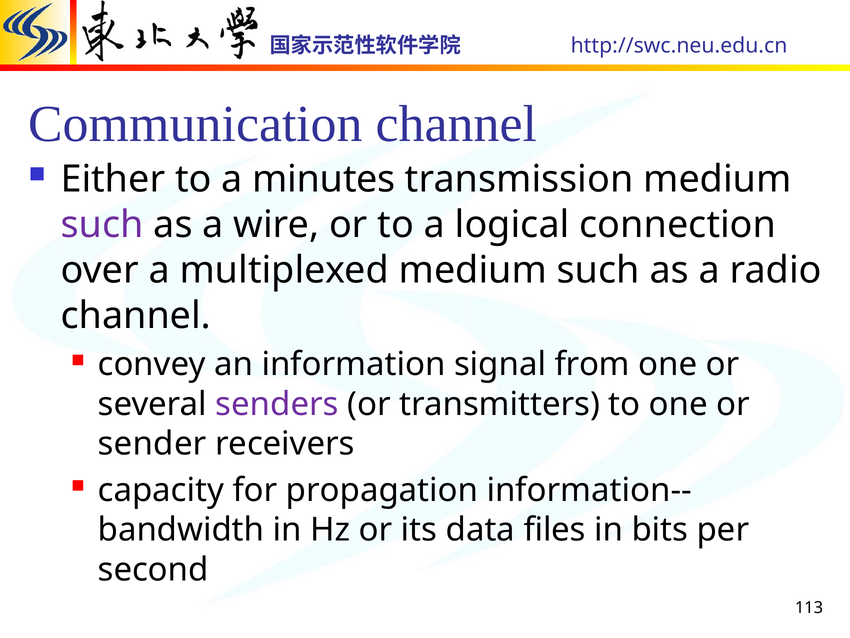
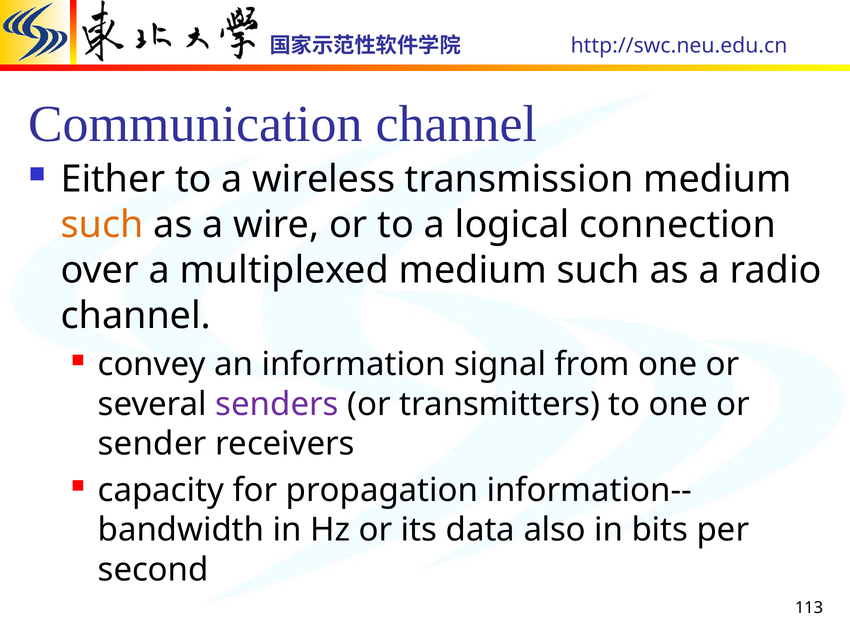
minutes: minutes -> wireless
such at (102, 225) colour: purple -> orange
files: files -> also
